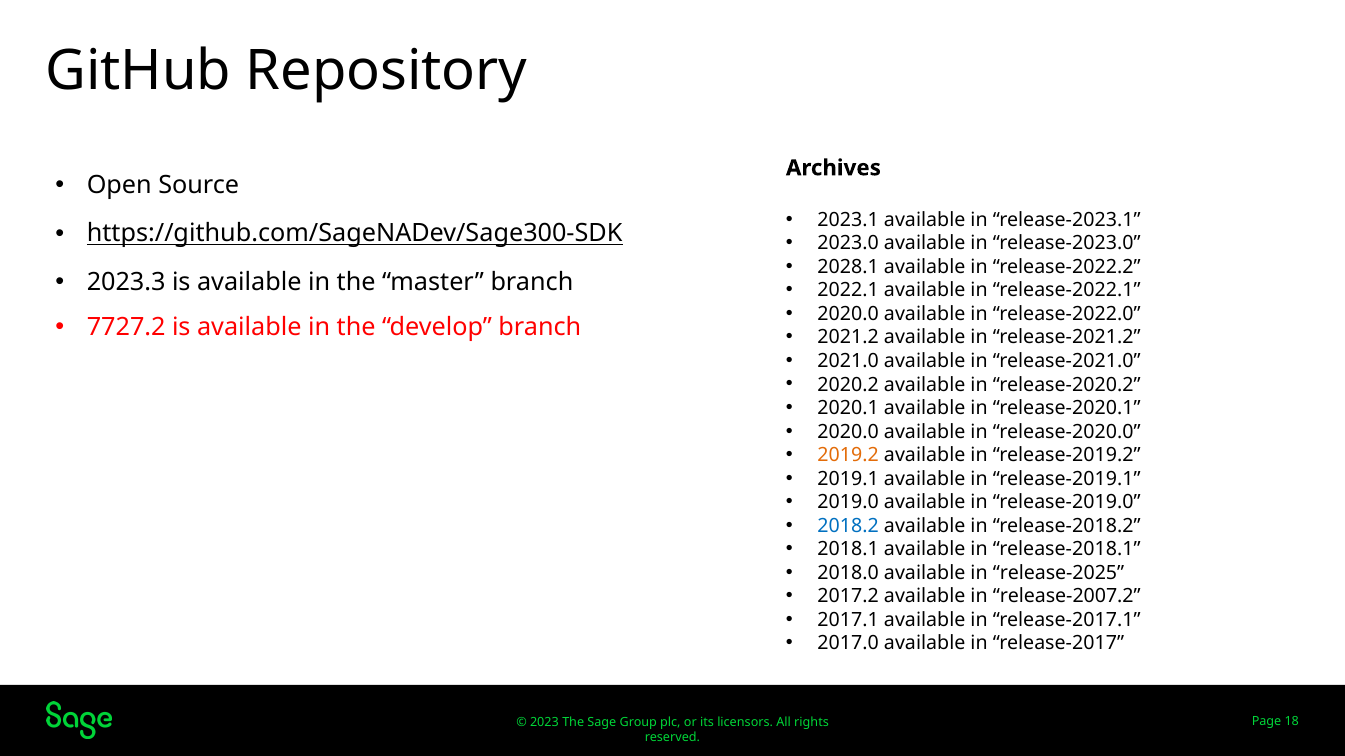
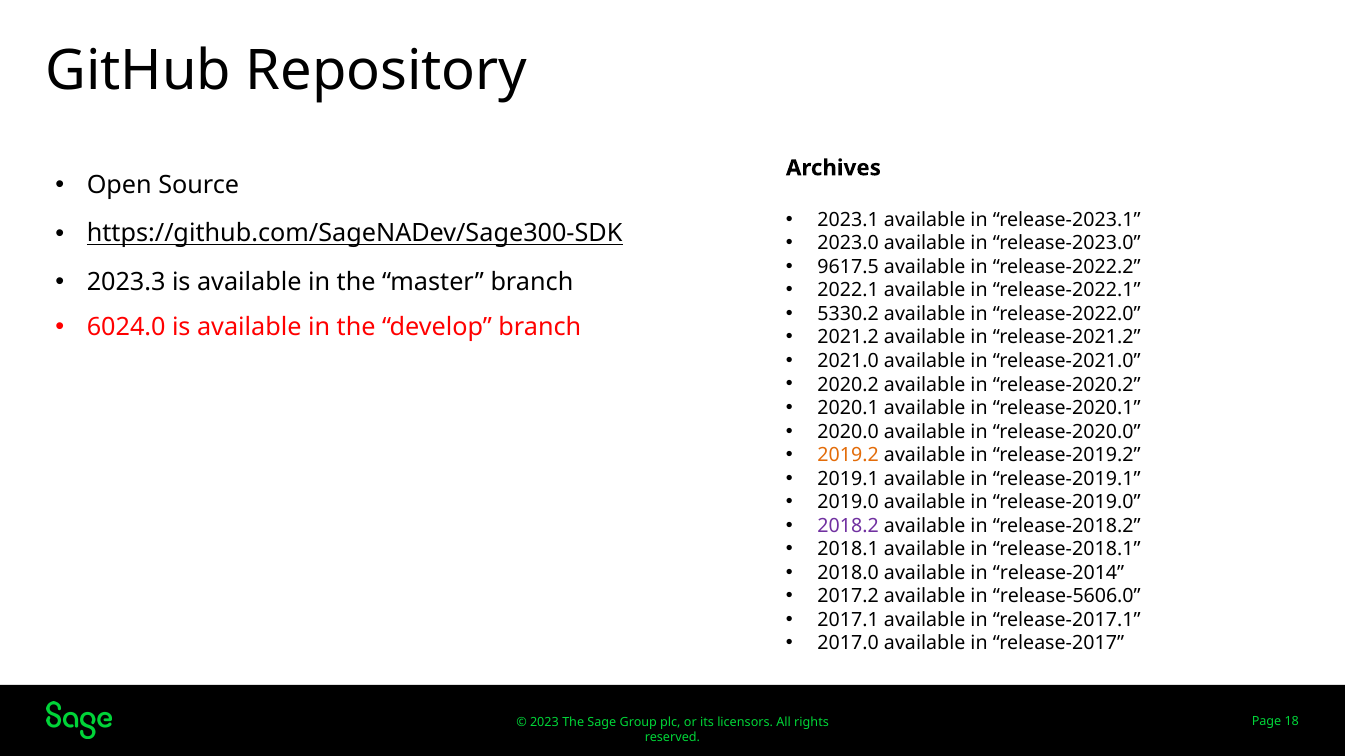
2028.1: 2028.1 -> 9617.5
2020.0 at (848, 314): 2020.0 -> 5330.2
7727.2: 7727.2 -> 6024.0
2018.2 colour: blue -> purple
release-2025: release-2025 -> release-2014
release-2007.2: release-2007.2 -> release-5606.0
